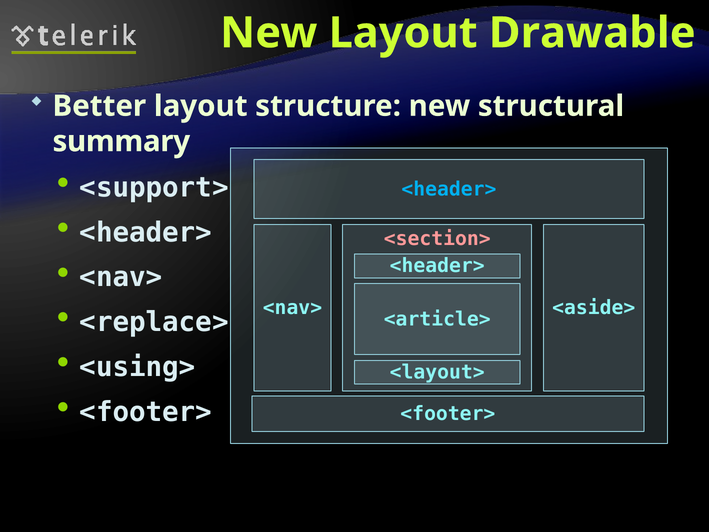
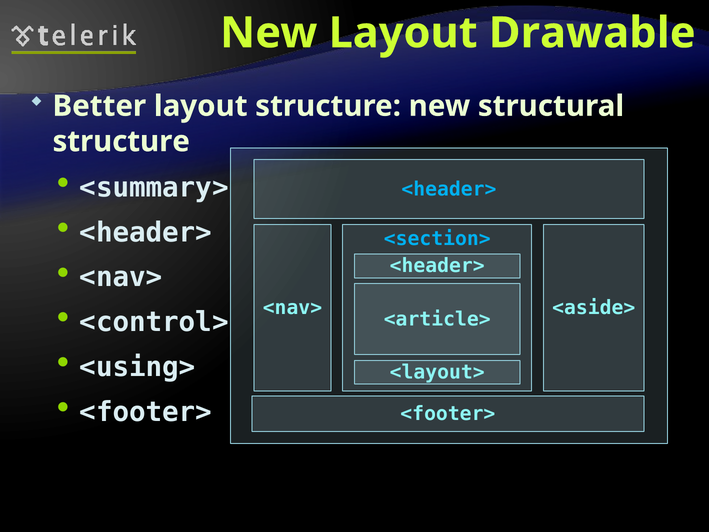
summary at (121, 141): summary -> structure
<support>: <support> -> <summary>
<section> colour: pink -> light blue
<replace>: <replace> -> <control>
